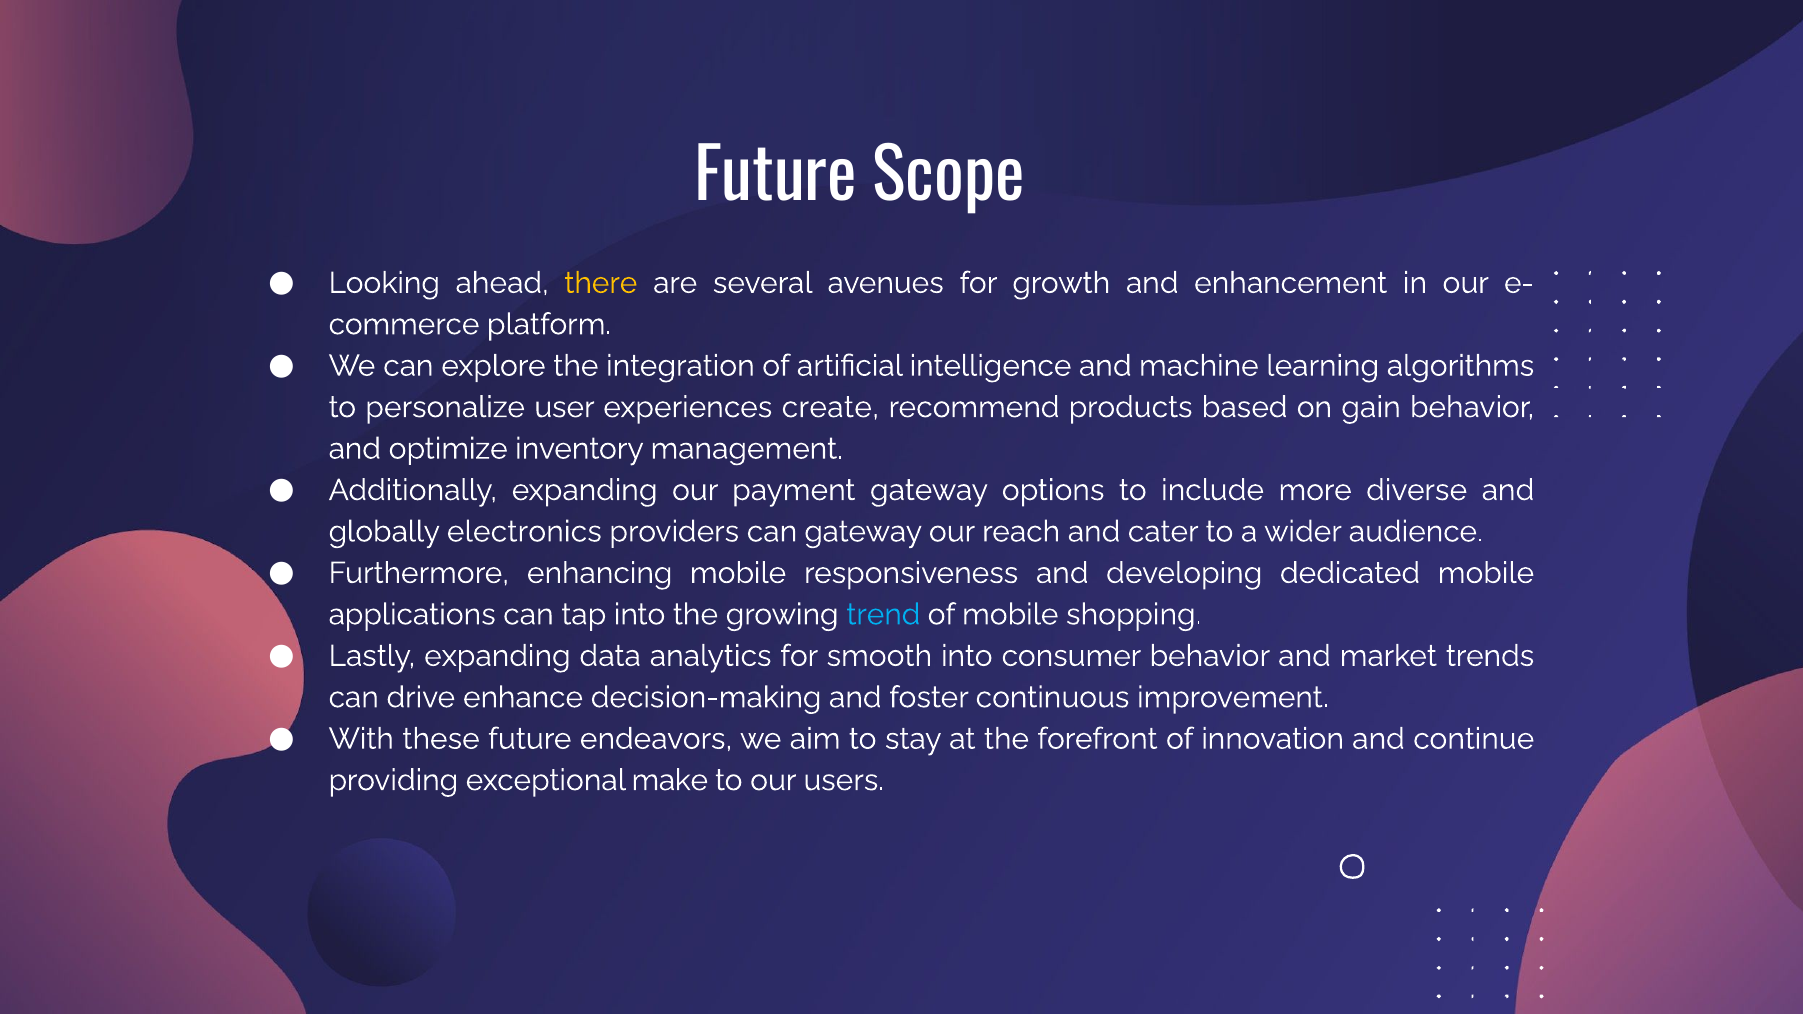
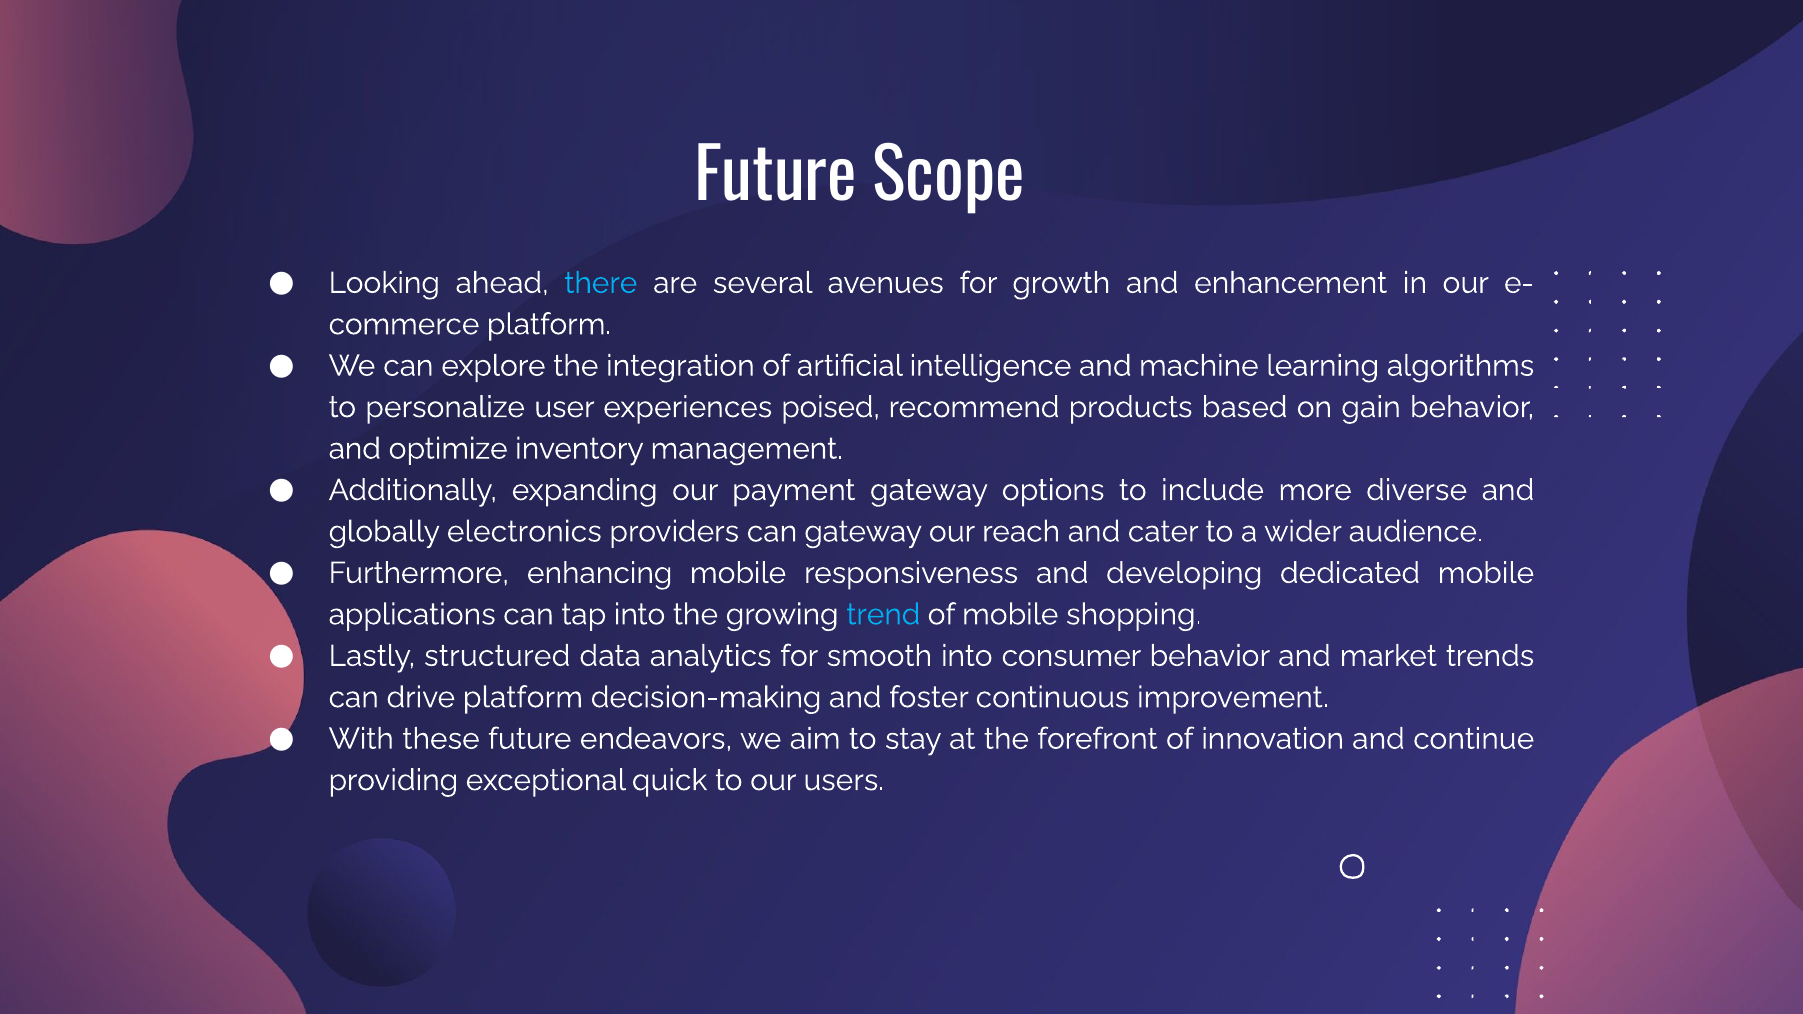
there colour: yellow -> light blue
create: create -> poised
Lastly expanding: expanding -> structured
drive enhance: enhance -> platform
make: make -> quick
